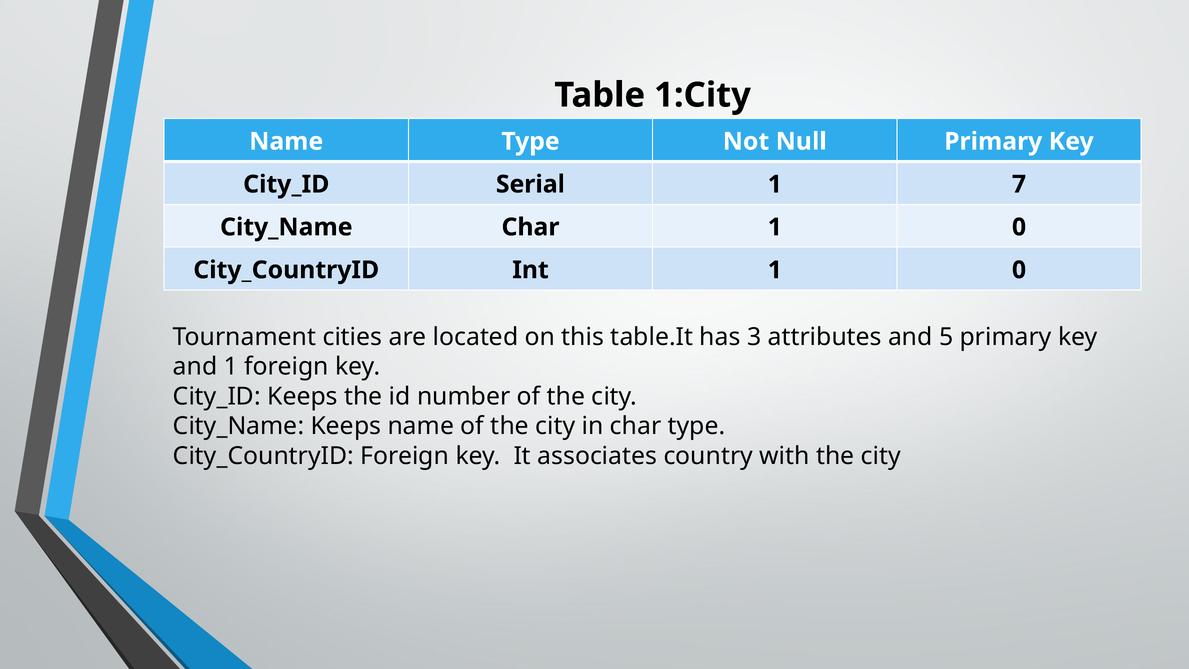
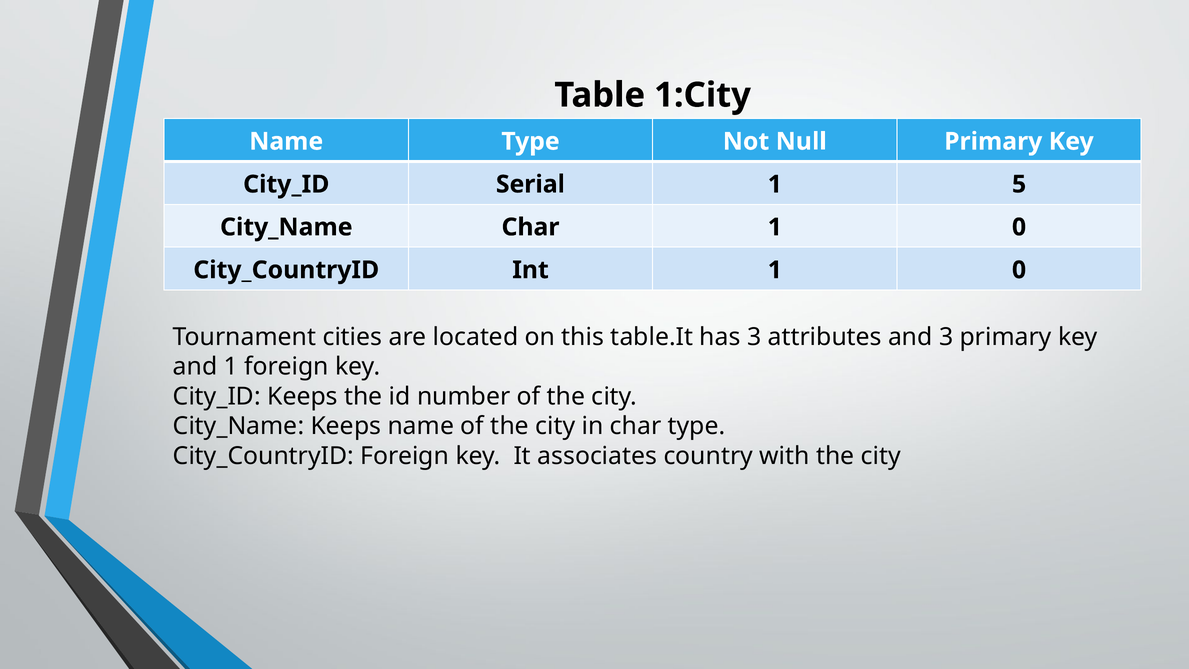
7: 7 -> 5
and 5: 5 -> 3
